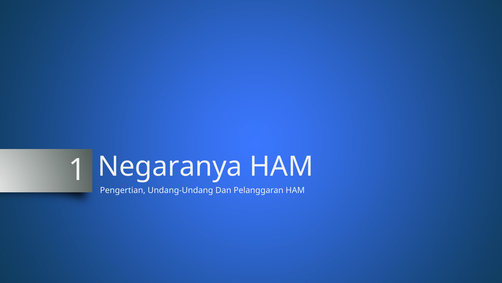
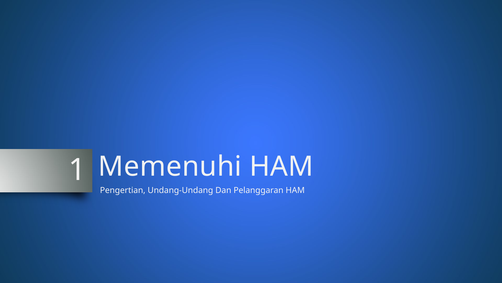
Negaranya: Negaranya -> Memenuhi
